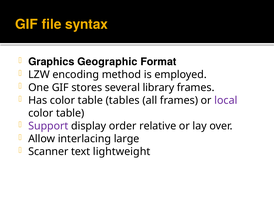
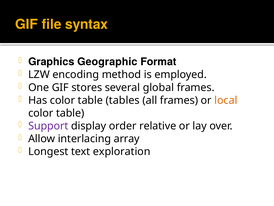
library: library -> global
local colour: purple -> orange
large: large -> array
Scanner: Scanner -> Longest
lightweight: lightweight -> exploration
